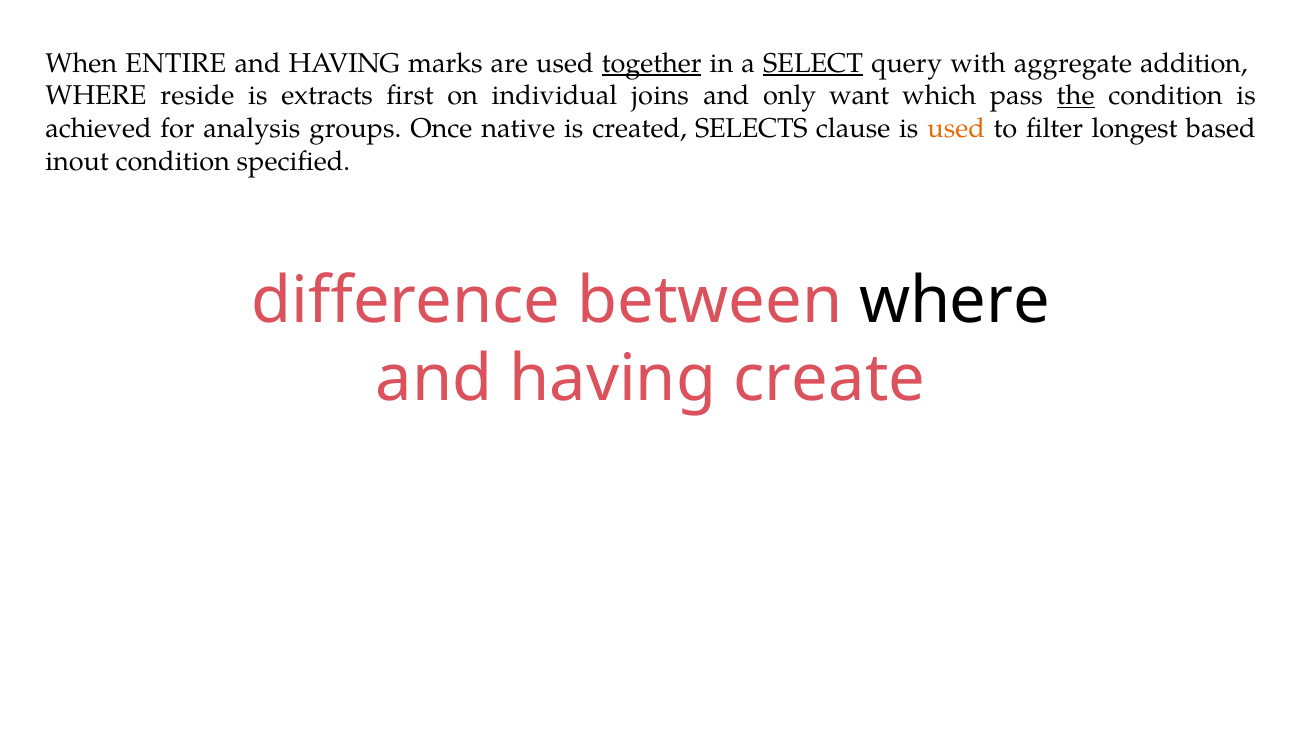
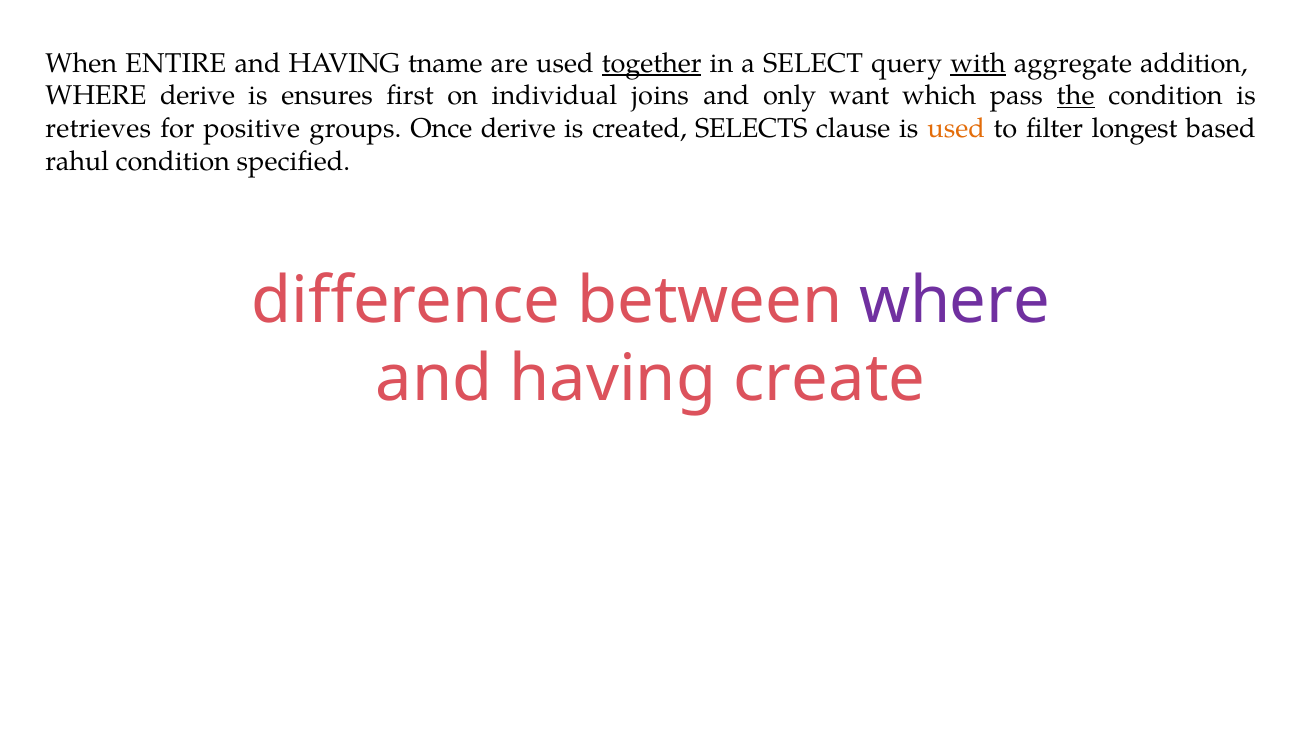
marks: marks -> tname
SELECT underline: present -> none
with underline: none -> present
WHERE reside: reside -> derive
extracts: extracts -> ensures
achieved: achieved -> retrieves
analysis: analysis -> positive
Once native: native -> derive
inout: inout -> rahul
where at (954, 301) colour: black -> purple
